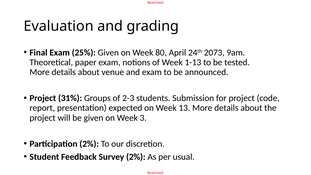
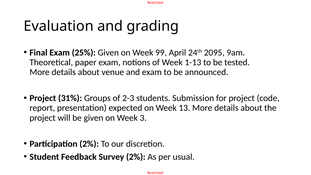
80: 80 -> 99
2073: 2073 -> 2095
